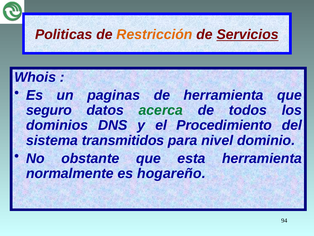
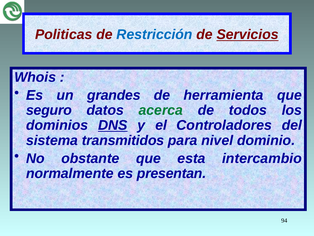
Restricción colour: orange -> blue
paginas: paginas -> grandes
DNS underline: none -> present
Procedimiento: Procedimiento -> Controladores
esta herramienta: herramienta -> intercambio
hogareño: hogareño -> presentan
